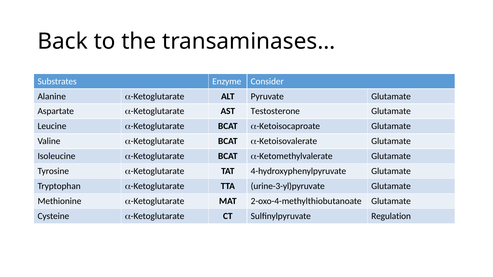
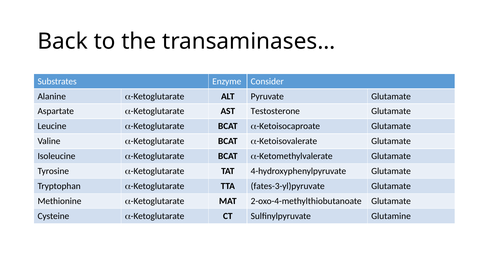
urine-3-yl)pyruvate: urine-3-yl)pyruvate -> fates-3-yl)pyruvate
Regulation: Regulation -> Glutamine
